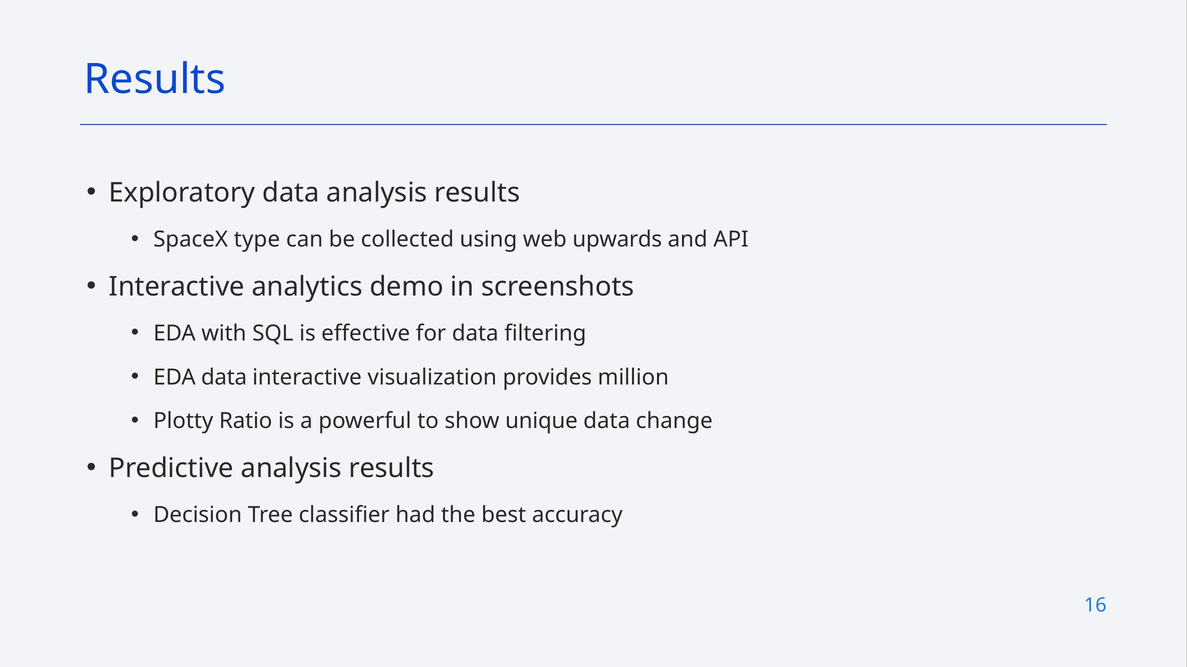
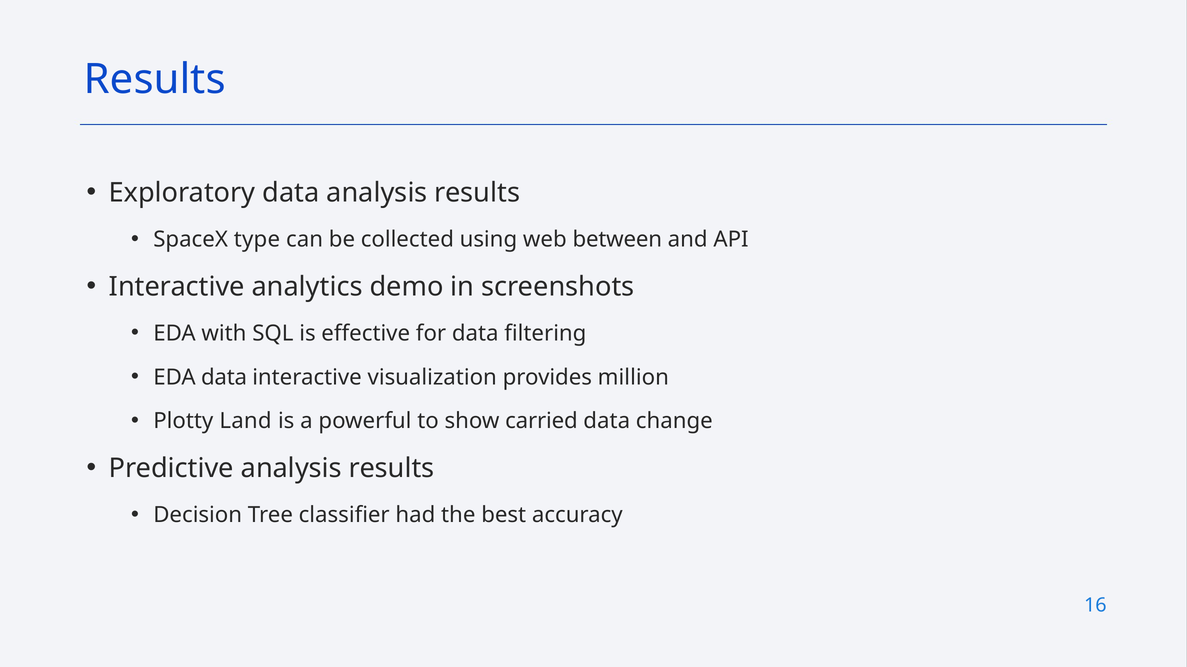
upwards: upwards -> between
Ratio: Ratio -> Land
unique: unique -> carried
